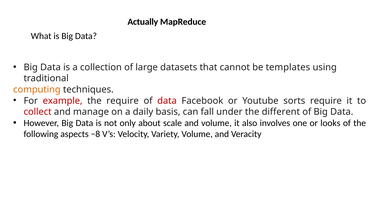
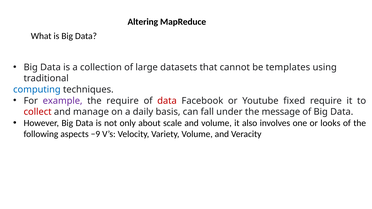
Actually: Actually -> Altering
computing colour: orange -> blue
example colour: red -> purple
sorts: sorts -> fixed
different: different -> message
−8: −8 -> −9
